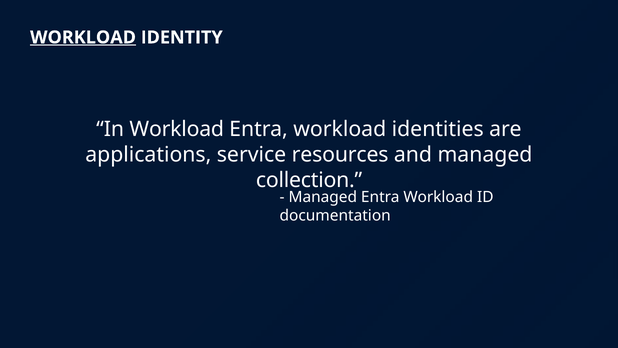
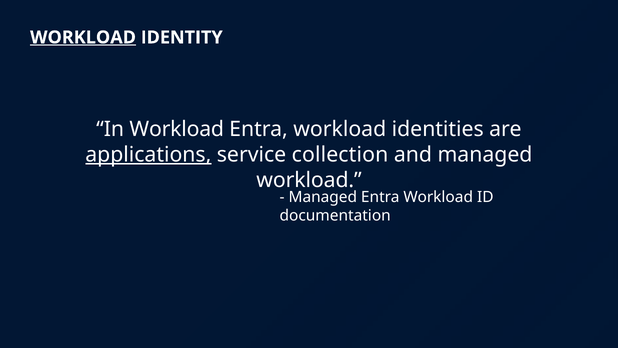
applications underline: none -> present
resources: resources -> collection
collection at (309, 180): collection -> workload
